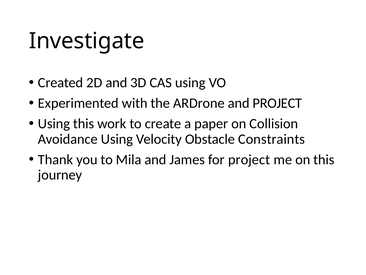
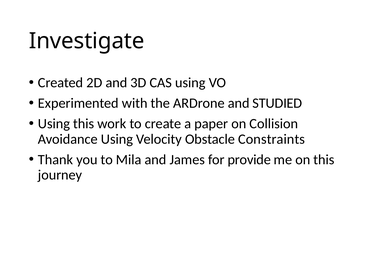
and PROJECT: PROJECT -> STUDIED
for project: project -> provide
